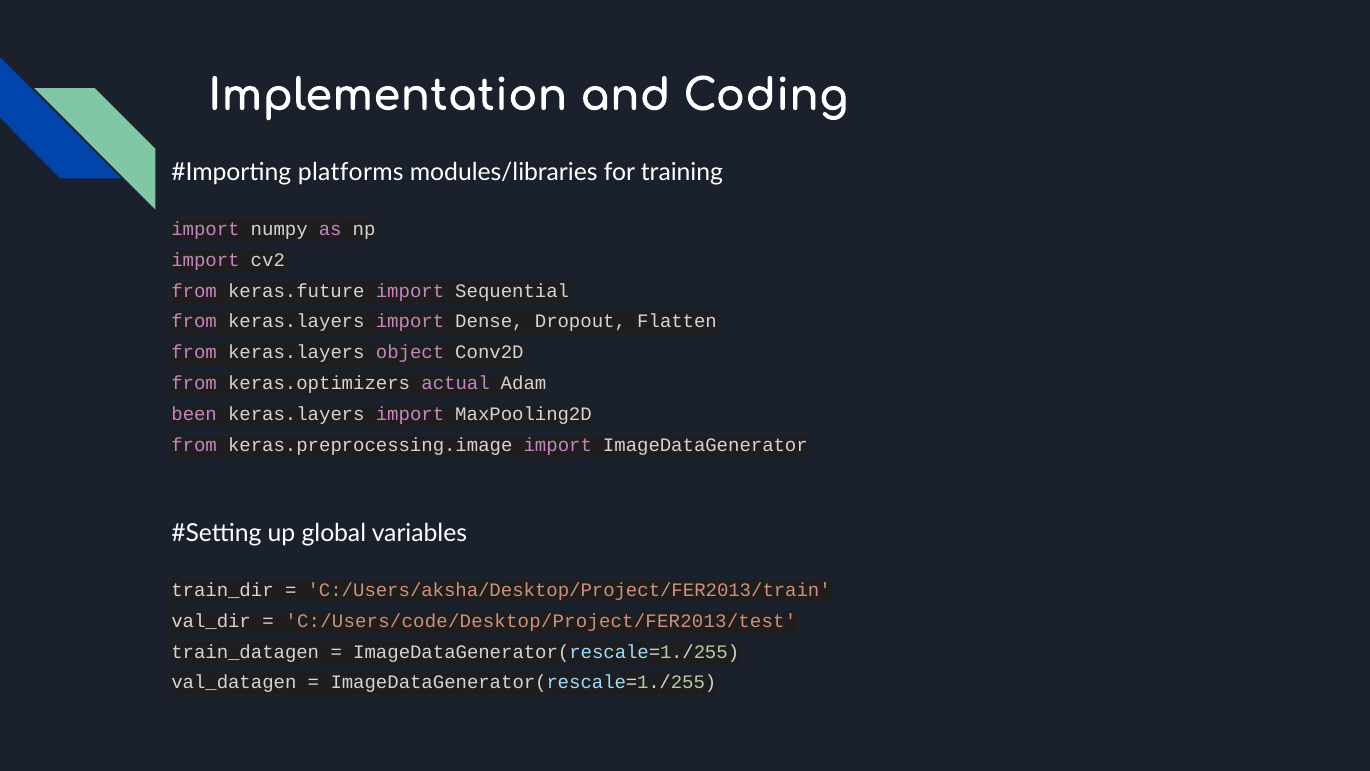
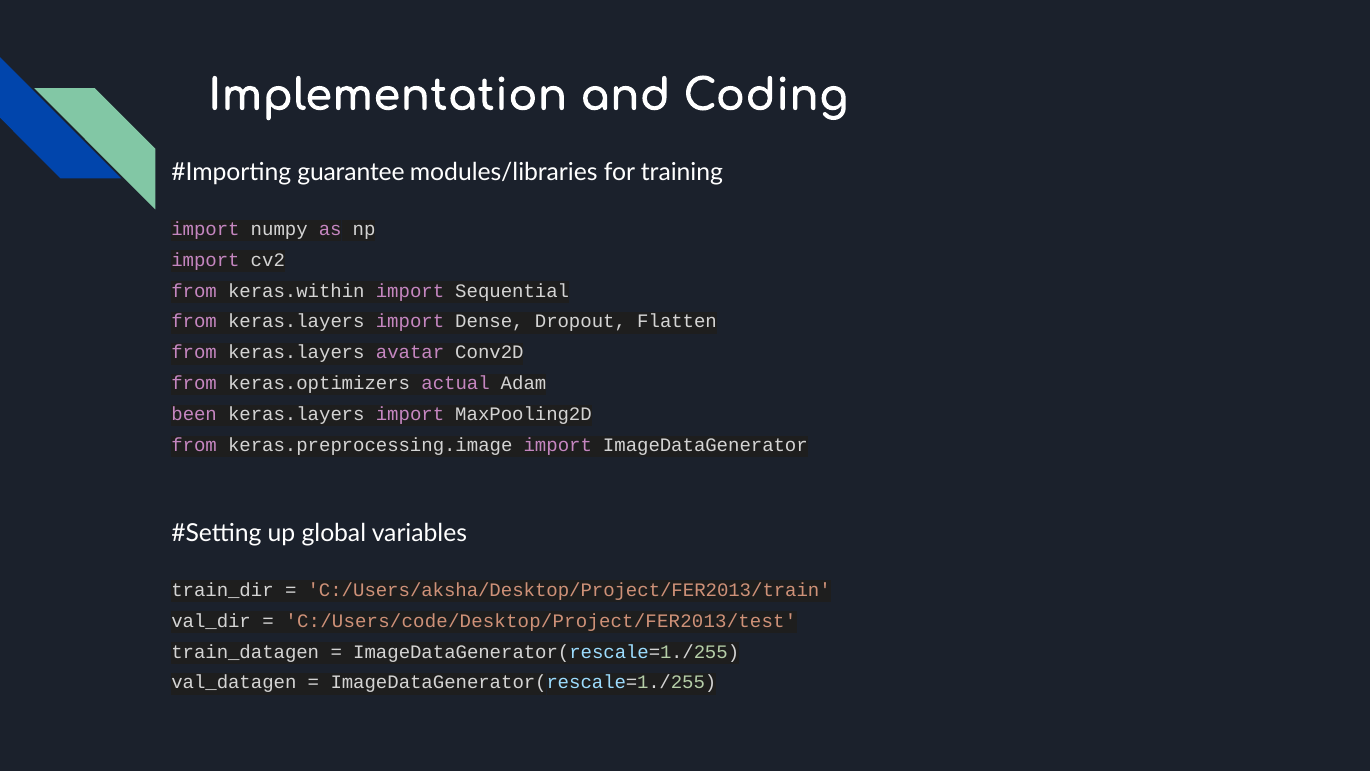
platforms: platforms -> guarantee
keras.future: keras.future -> keras.within
object: object -> avatar
